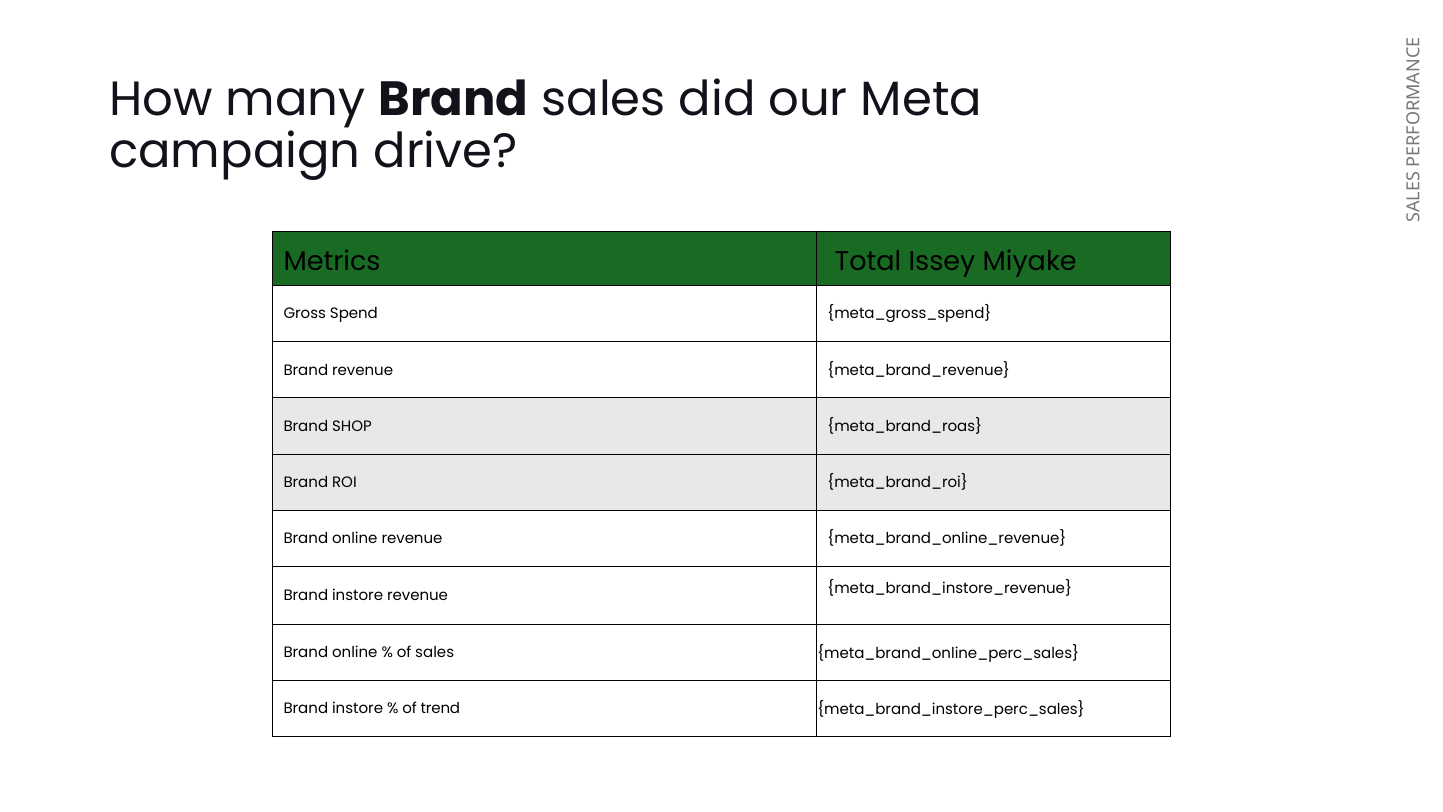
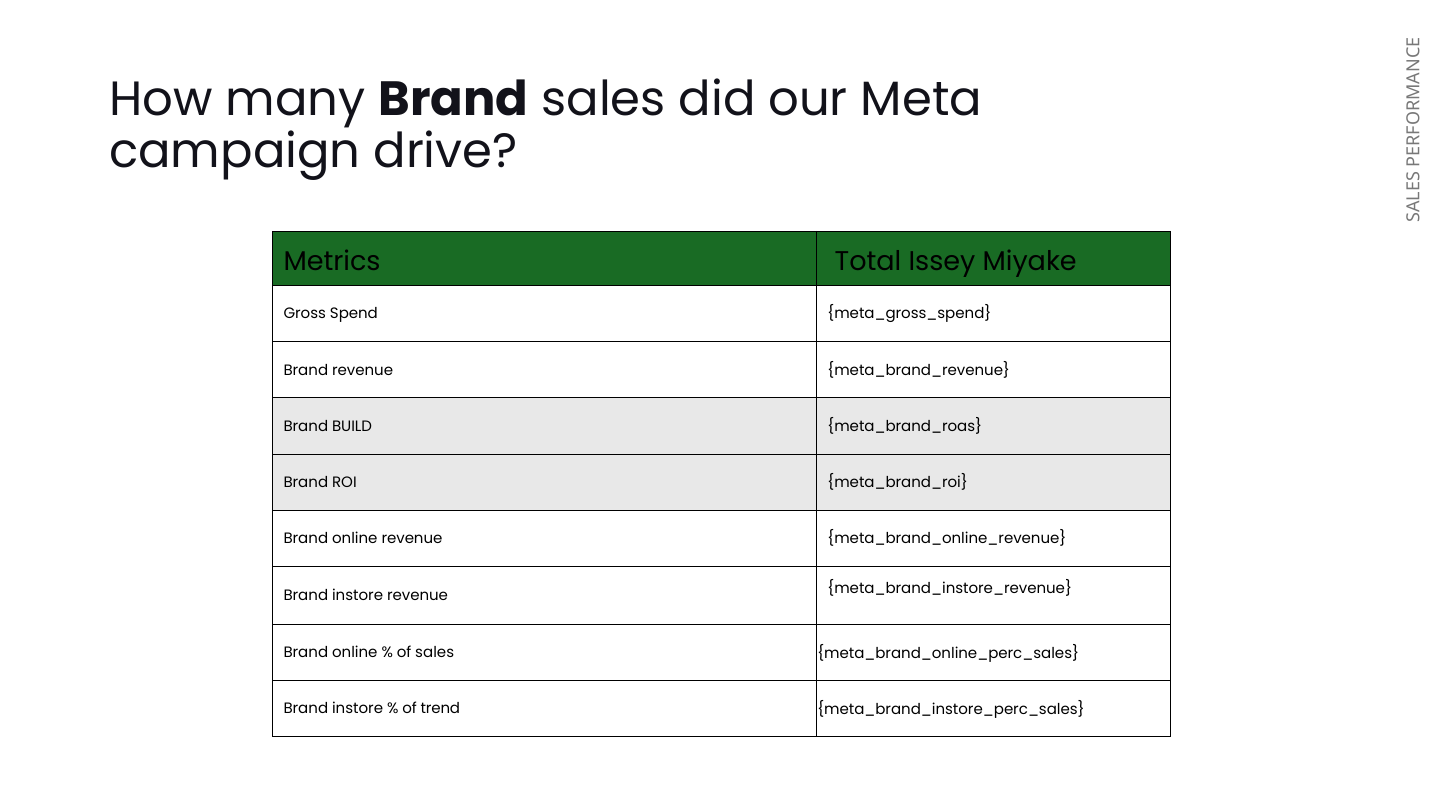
SHOP: SHOP -> BUILD
